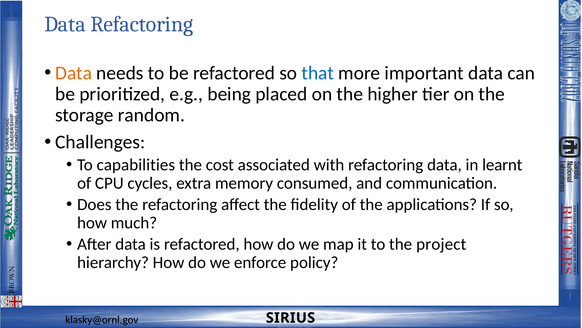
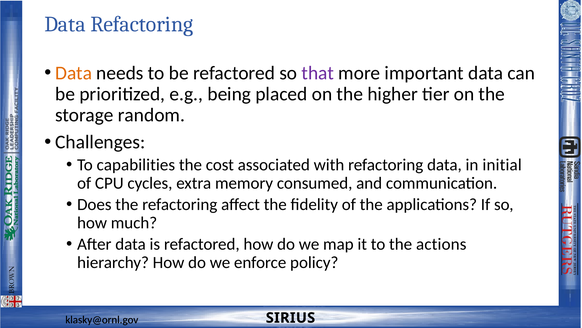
that colour: blue -> purple
learnt: learnt -> initial
project: project -> actions
